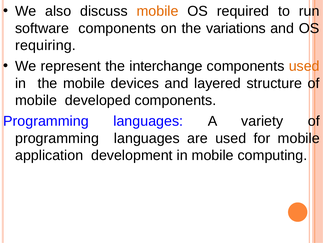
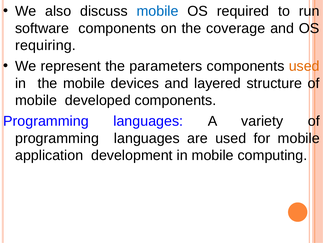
mobile at (158, 11) colour: orange -> blue
variations: variations -> coverage
interchange: interchange -> parameters
